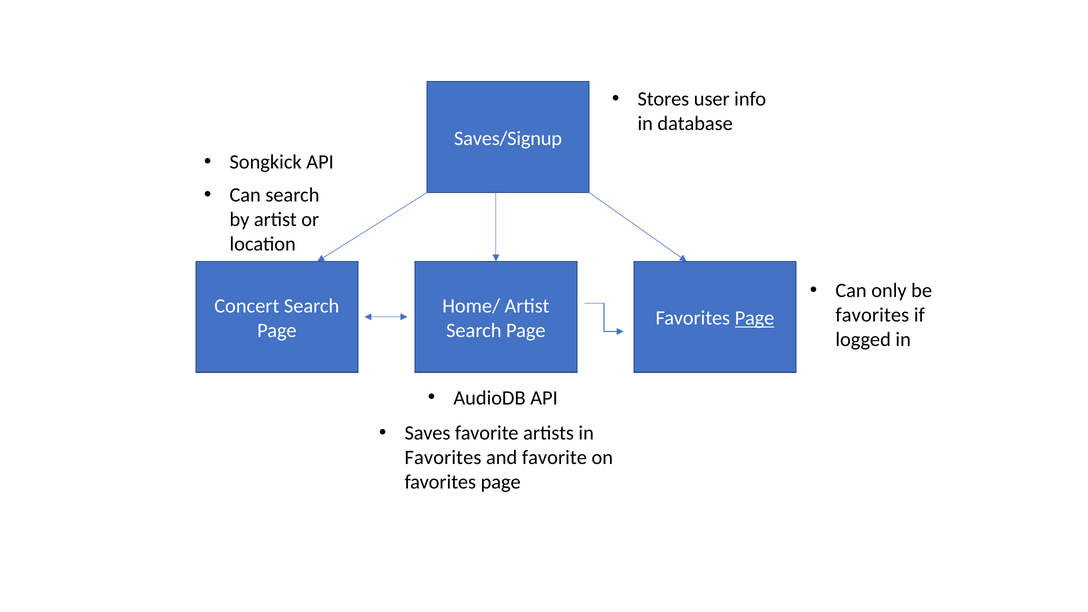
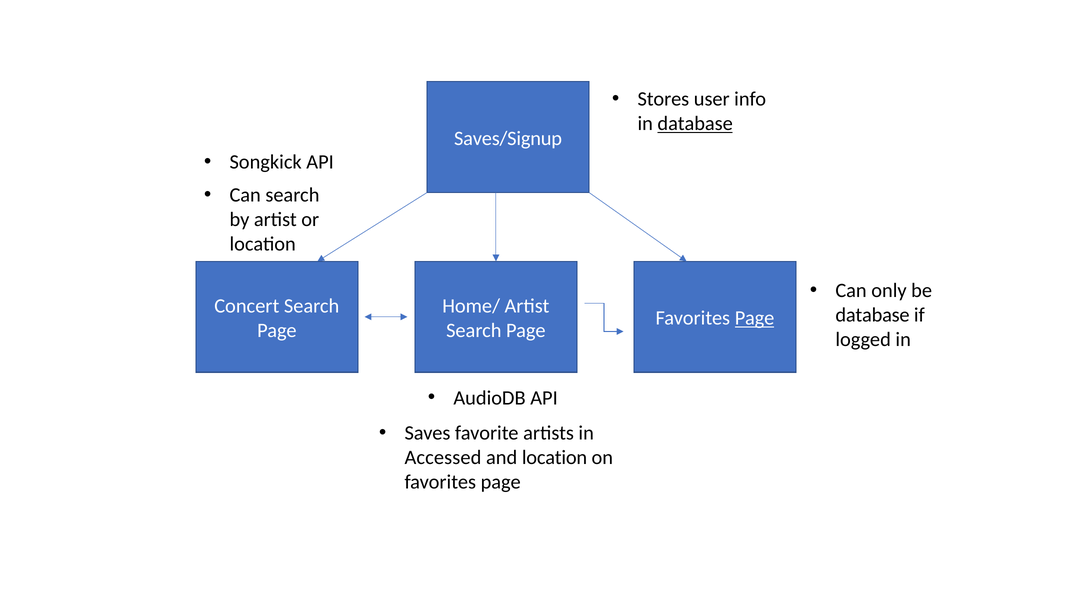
database at (695, 124) underline: none -> present
favorites at (872, 315): favorites -> database
Favorites at (443, 458): Favorites -> Accessed
and favorite: favorite -> location
